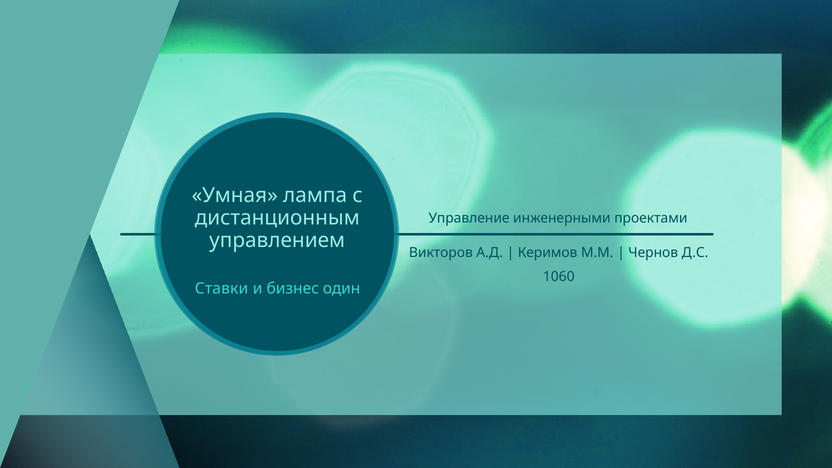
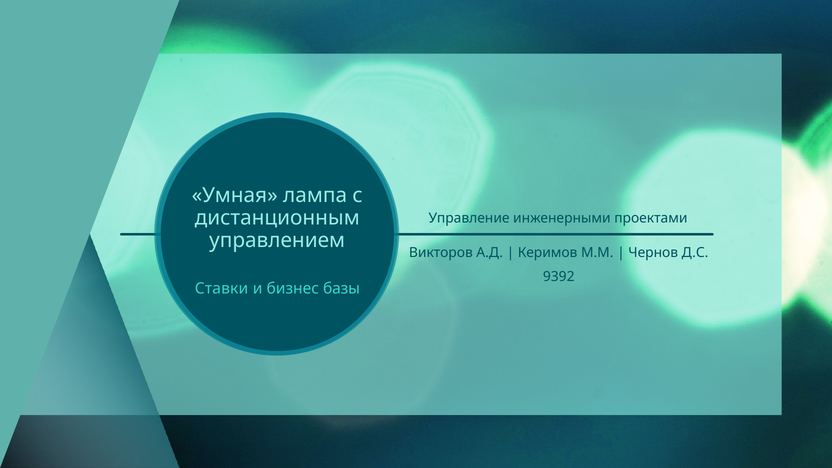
1060: 1060 -> 9392
один: один -> базы
